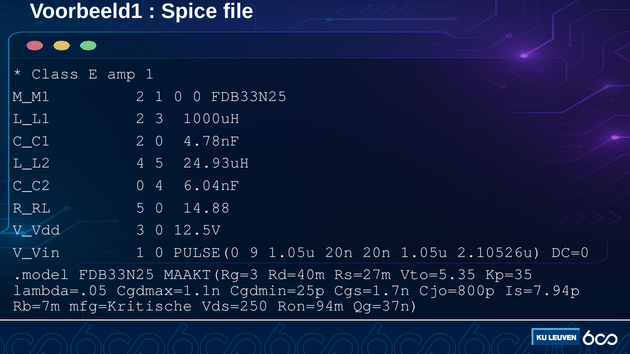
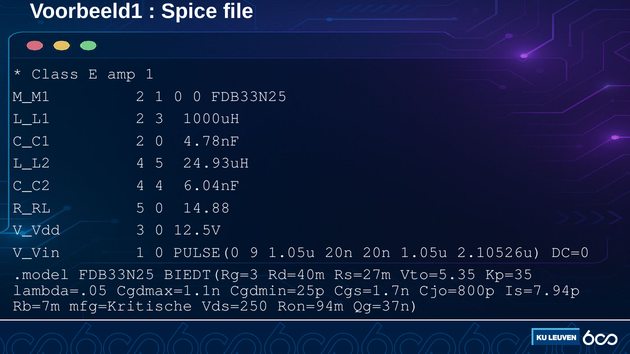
C_C2 0: 0 -> 4
MAAKT(Rg=3: MAAKT(Rg=3 -> BIEDT(Rg=3
